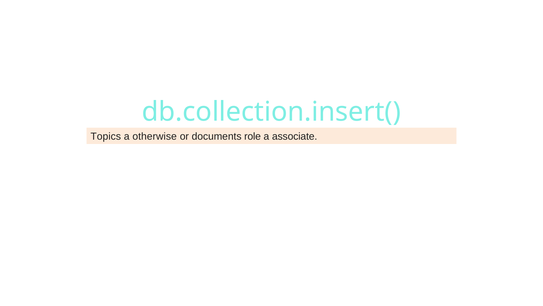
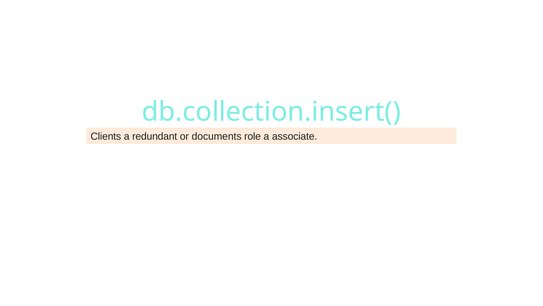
Topics: Topics -> Clients
otherwise: otherwise -> redundant
